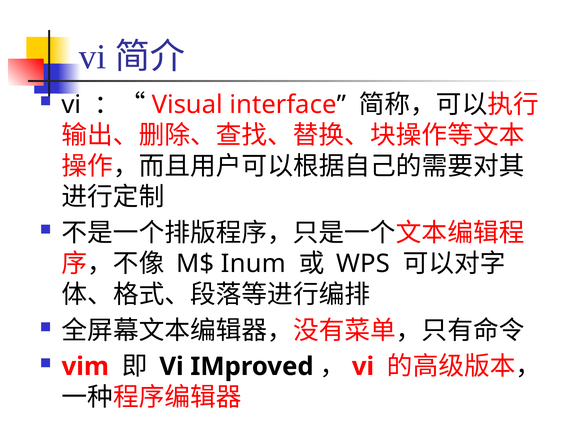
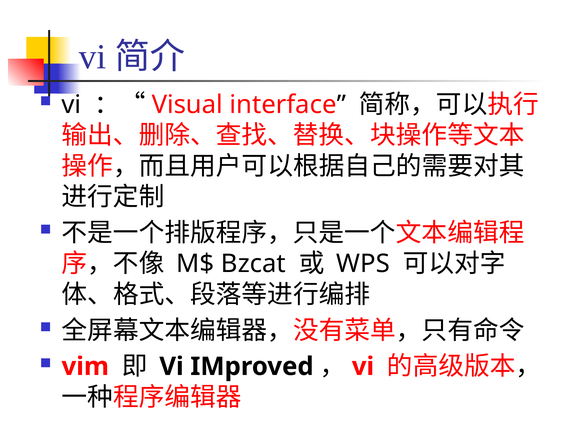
Inum: Inum -> Bzcat
